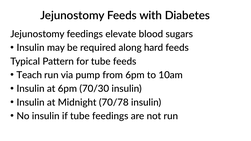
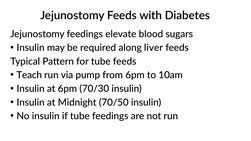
hard: hard -> liver
70/78: 70/78 -> 70/50
